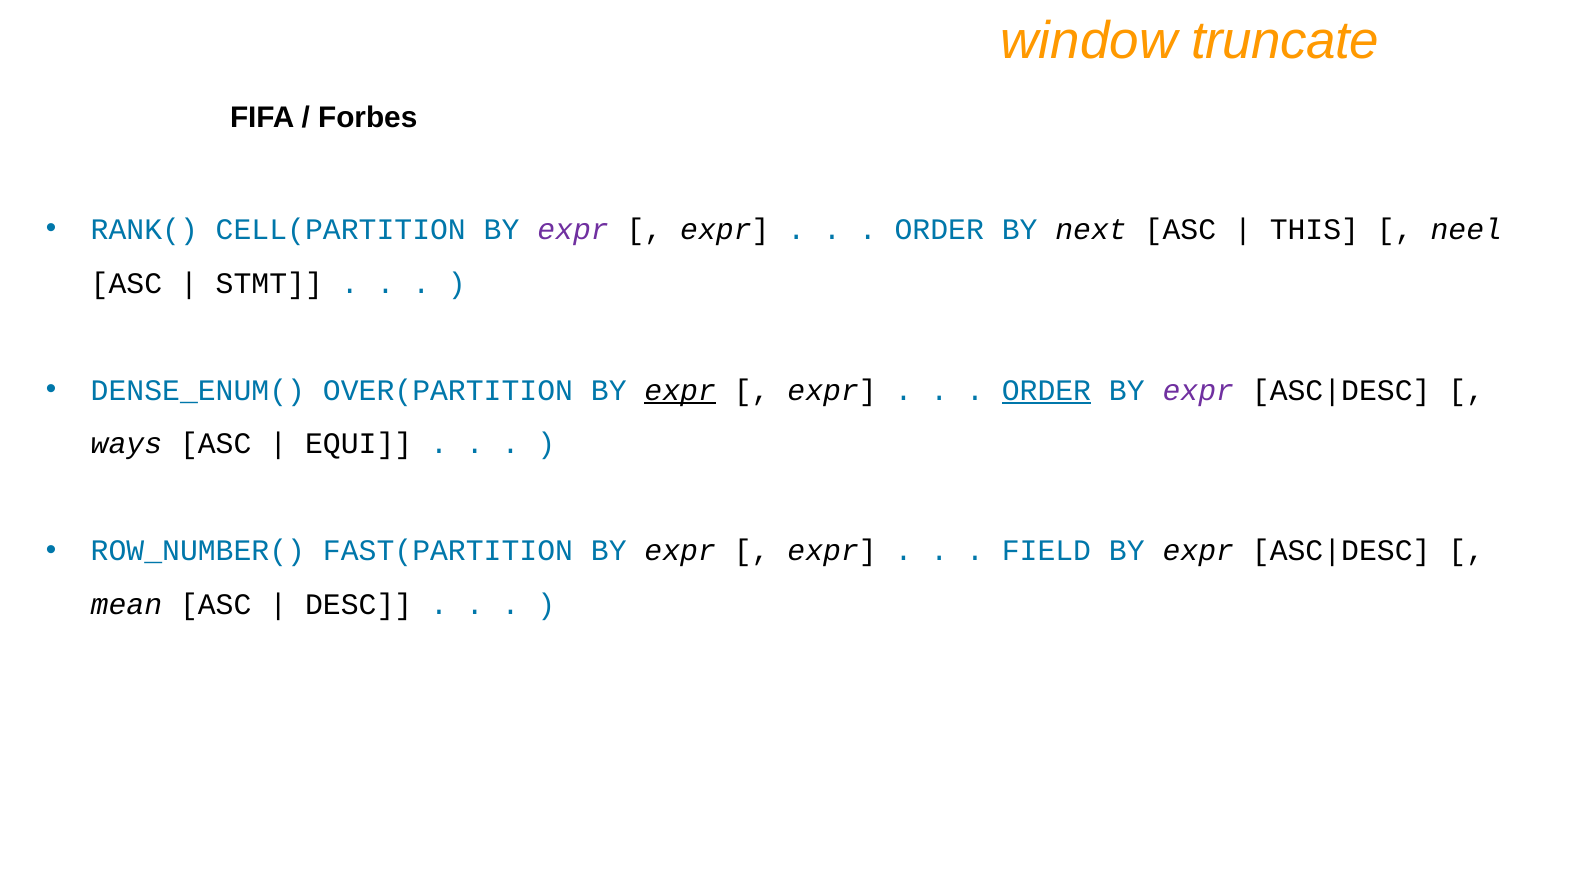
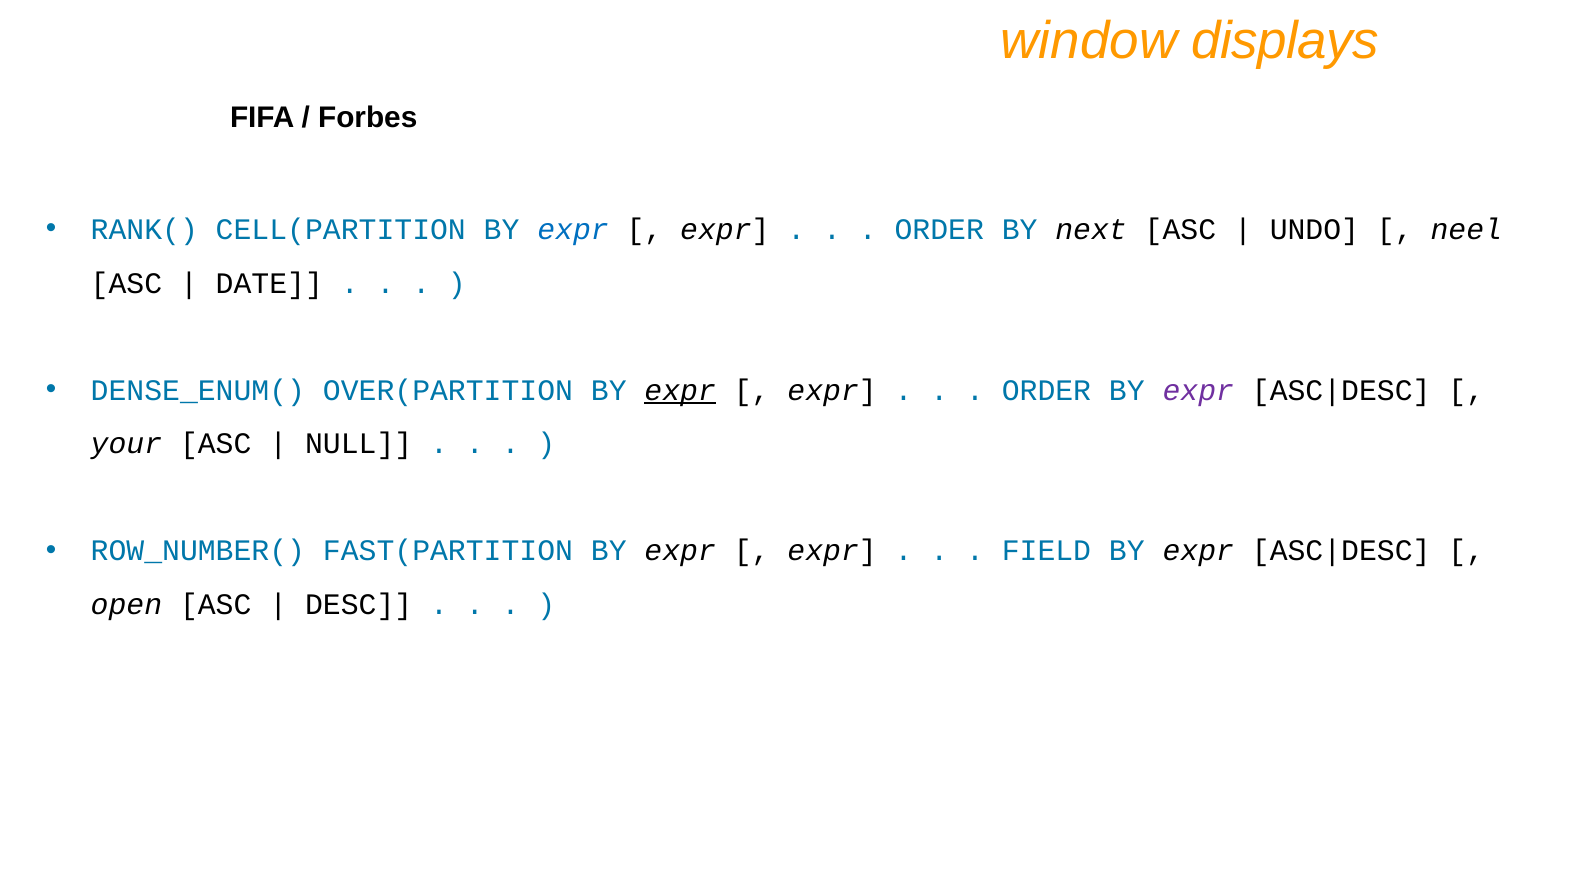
truncate: truncate -> displays
expr at (573, 230) colour: purple -> blue
THIS: THIS -> UNDO
STMT: STMT -> DATE
ORDER at (1046, 391) underline: present -> none
ways: ways -> your
EQUI: EQUI -> NULL
mean: mean -> open
